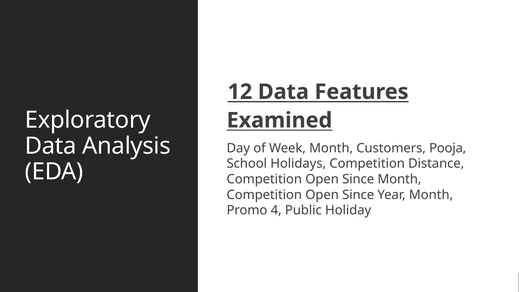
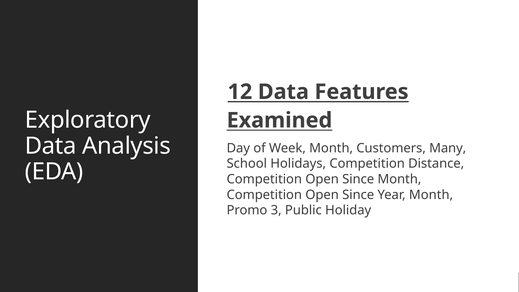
Pooja: Pooja -> Many
4: 4 -> 3
